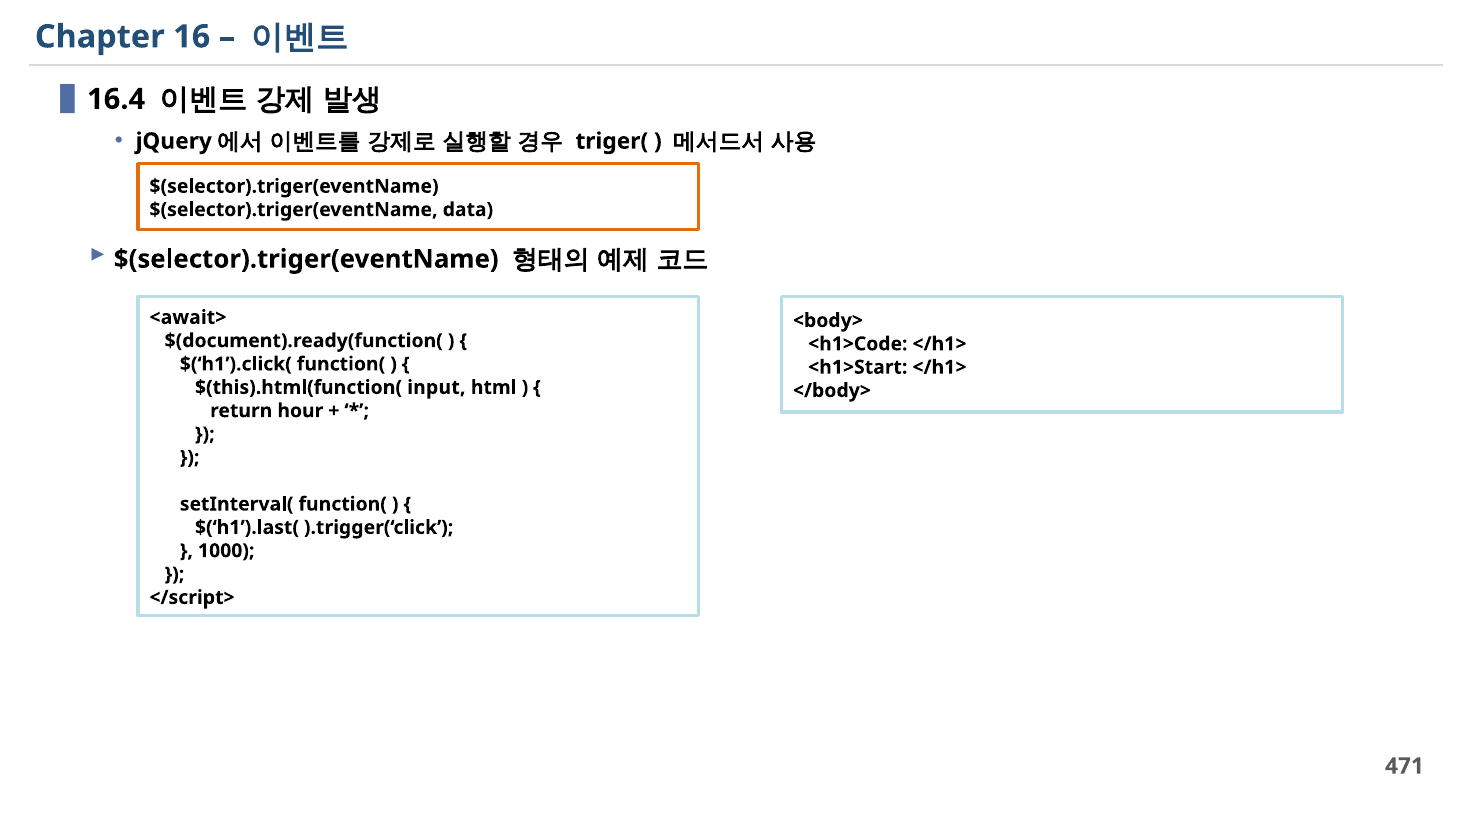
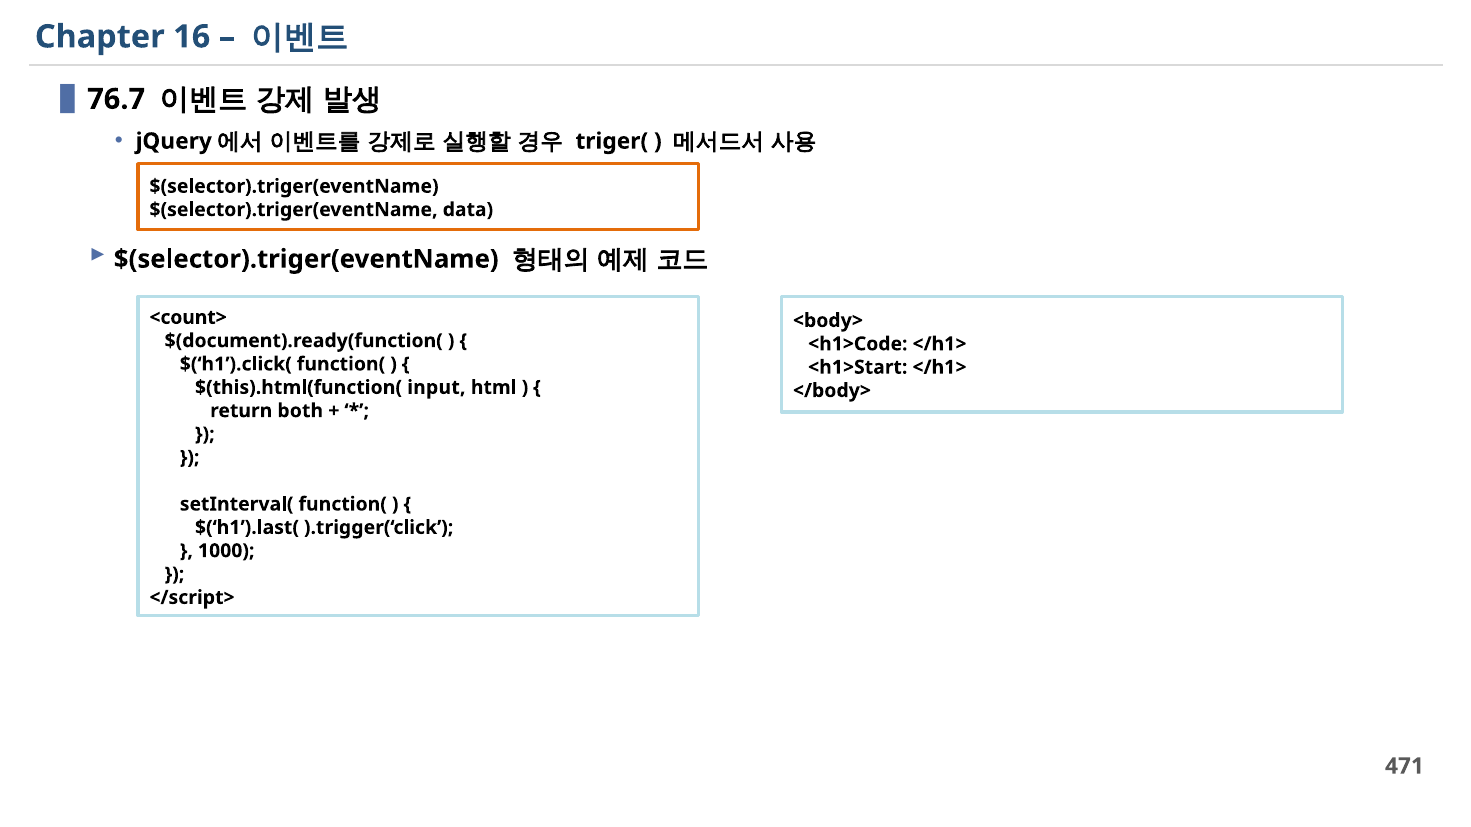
16.4: 16.4 -> 76.7
<await>: <await> -> <count>
hour: hour -> both
